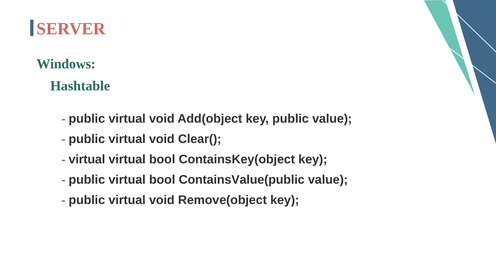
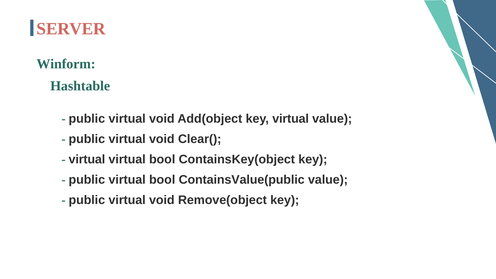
Windows: Windows -> Winform
key public: public -> virtual
